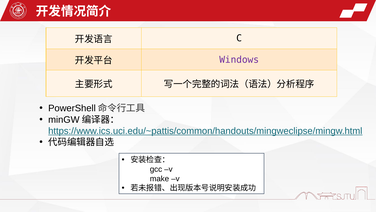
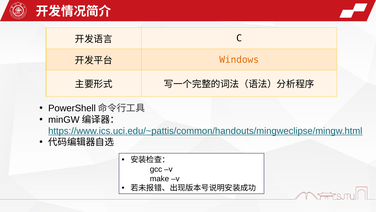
Windows colour: purple -> orange
